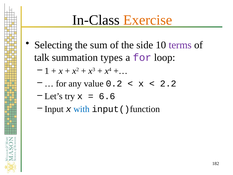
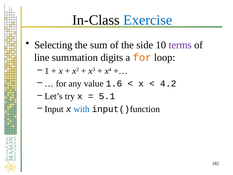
Exercise colour: orange -> blue
talk: talk -> line
types: types -> digits
for at (142, 57) colour: purple -> orange
0.2: 0.2 -> 1.6
2.2: 2.2 -> 4.2
6.6: 6.6 -> 5.1
